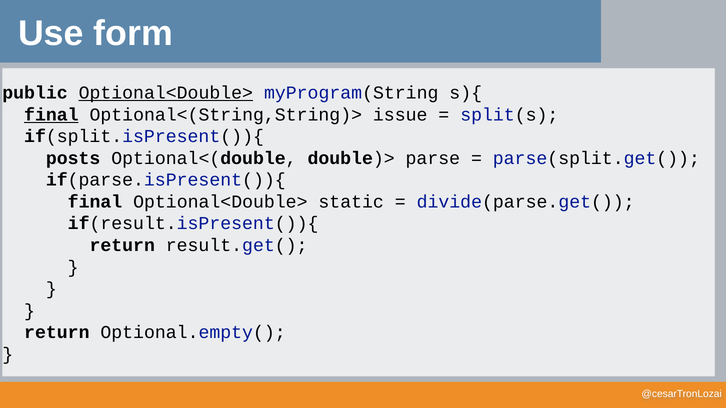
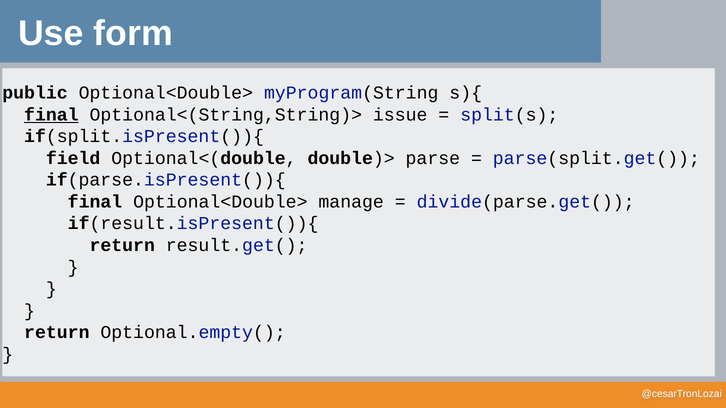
Optional<Double> at (166, 93) underline: present -> none
posts: posts -> field
static: static -> manage
